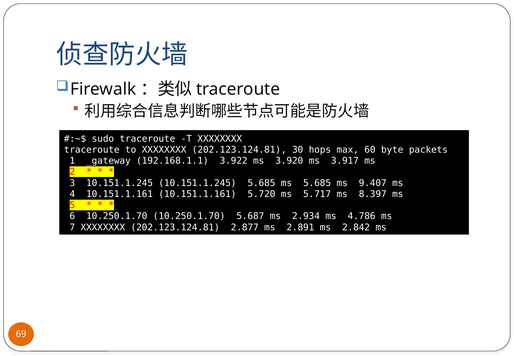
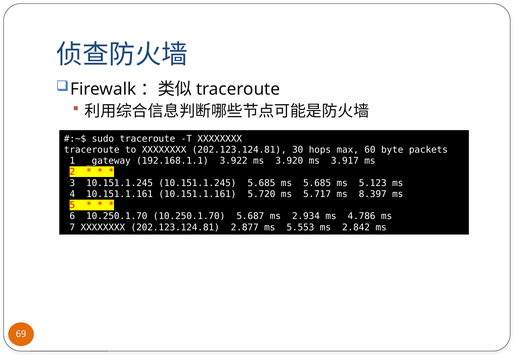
9.407: 9.407 -> 5.123
2.891: 2.891 -> 5.553
